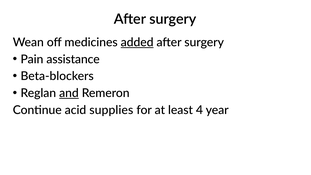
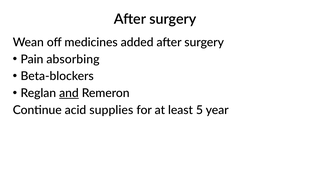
added underline: present -> none
assistance: assistance -> absorbing
4: 4 -> 5
